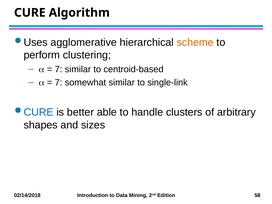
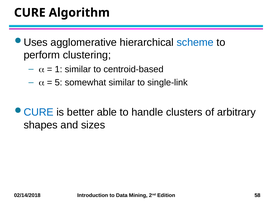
scheme colour: orange -> blue
7 at (58, 69): 7 -> 1
7 at (58, 83): 7 -> 5
